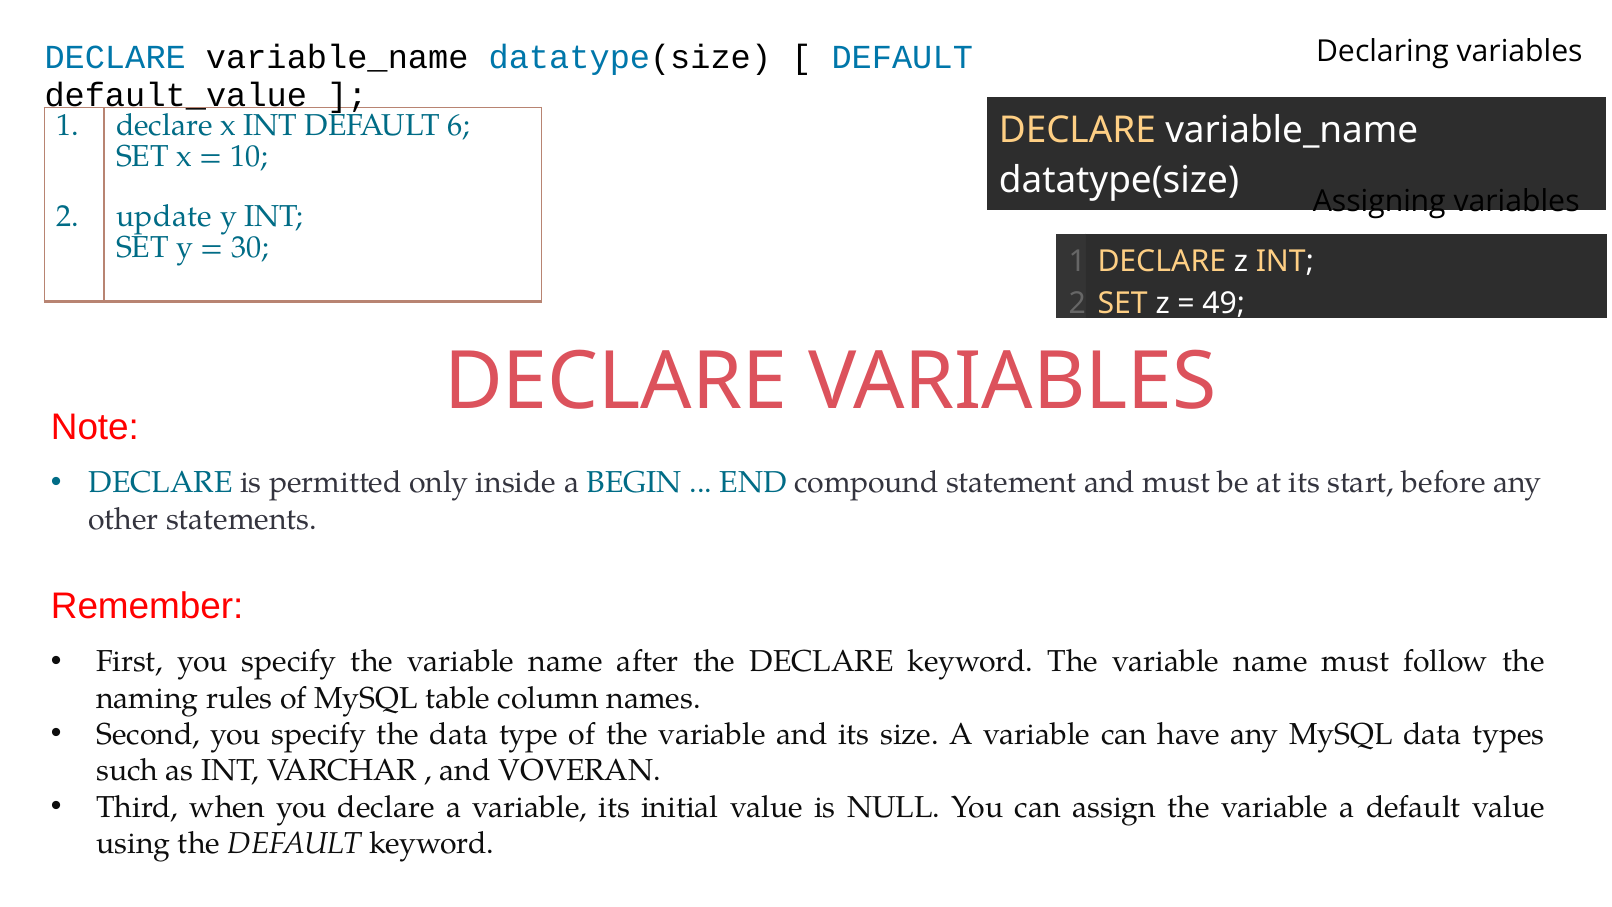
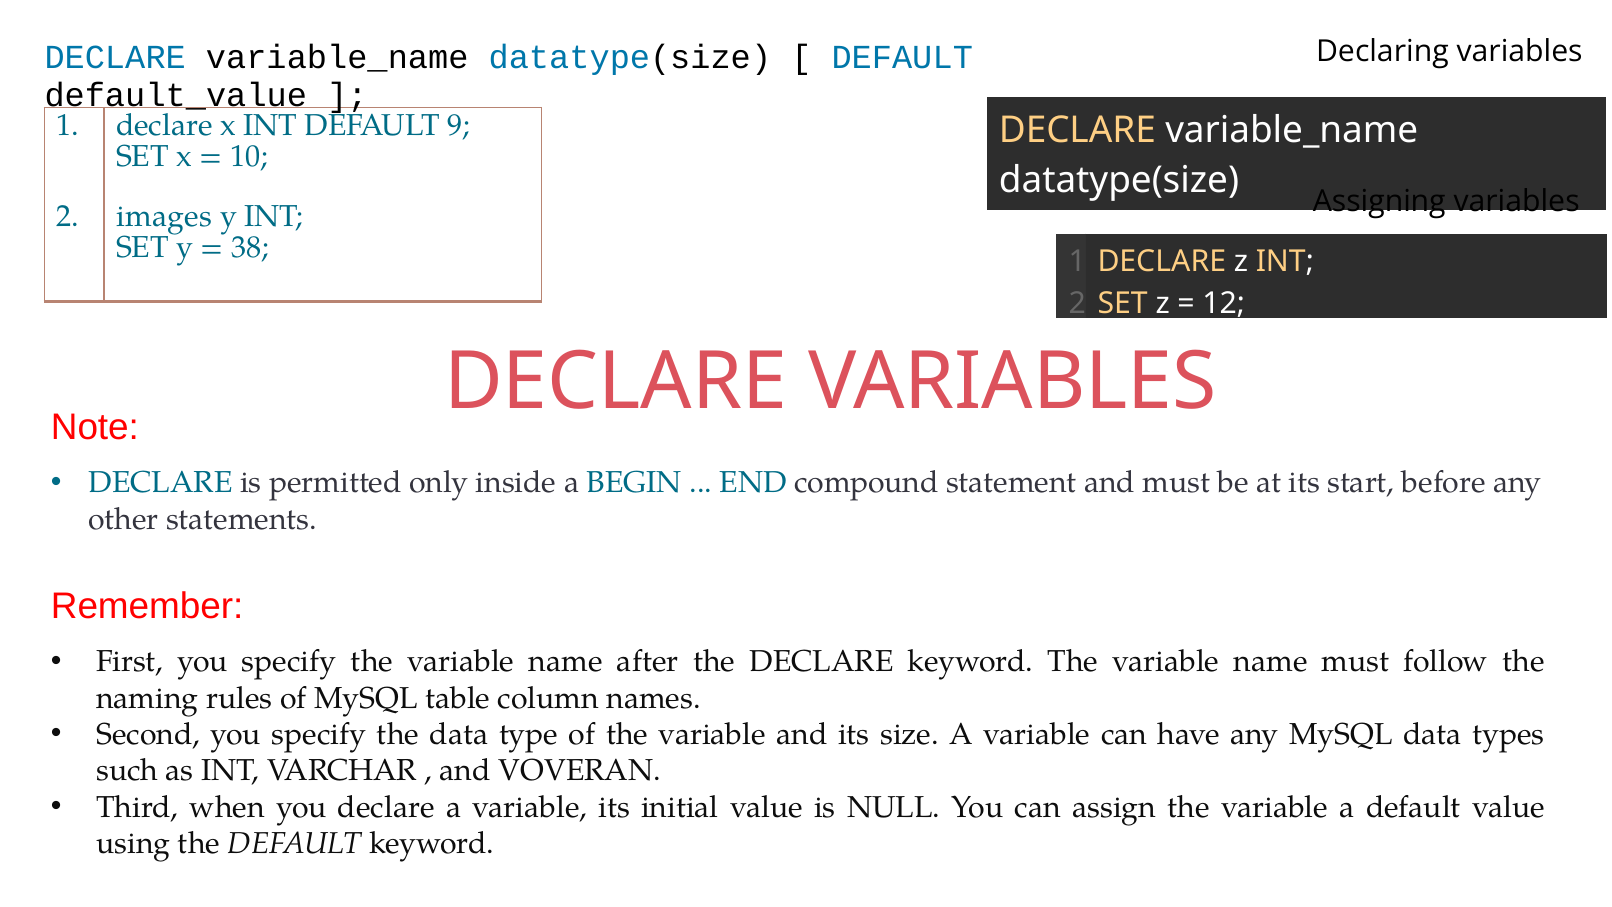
6: 6 -> 9
update: update -> images
30: 30 -> 38
49: 49 -> 12
